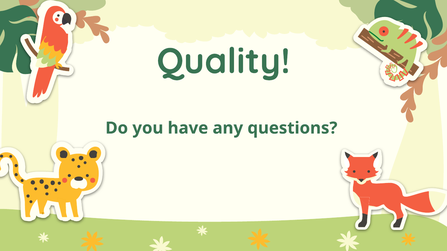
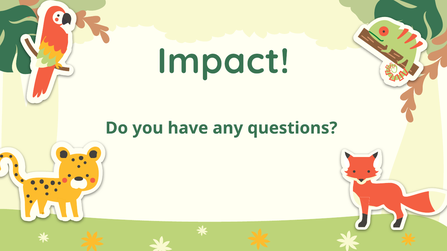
Quality: Quality -> Impact
